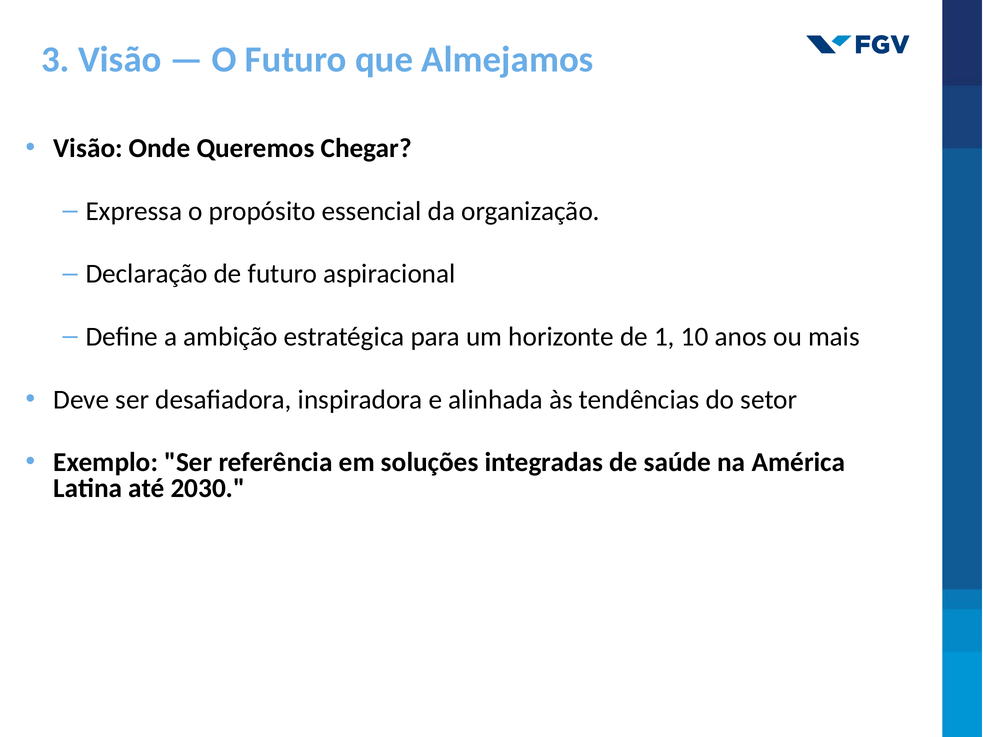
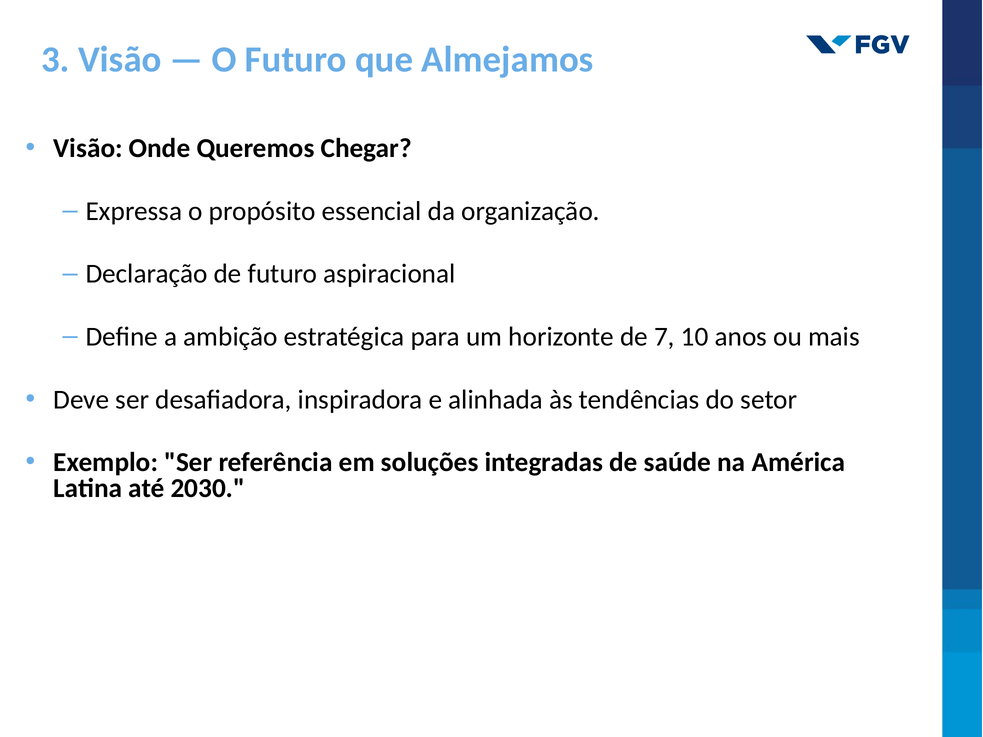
1: 1 -> 7
